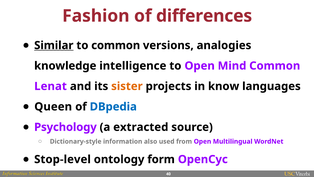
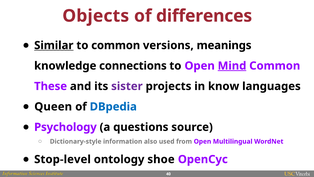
Fashion: Fashion -> Objects
analogies: analogies -> meanings
intelligence: intelligence -> connections
Mind underline: none -> present
Lenat: Lenat -> These
sister colour: orange -> purple
extracted: extracted -> questions
form: form -> shoe
